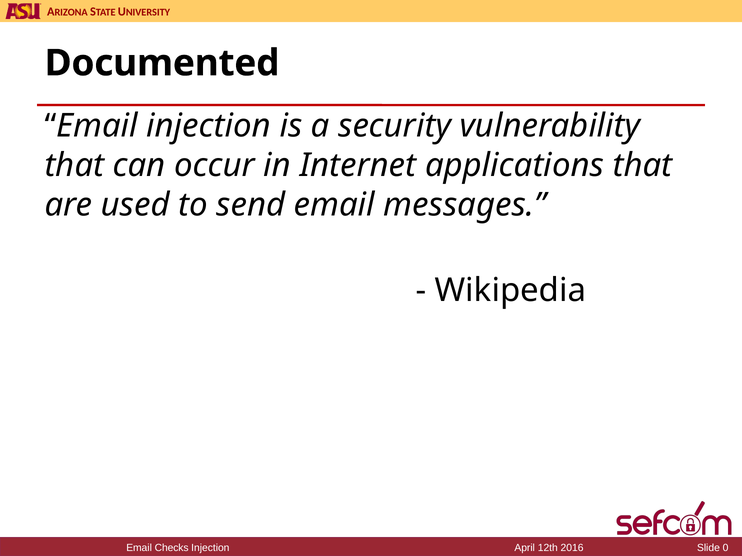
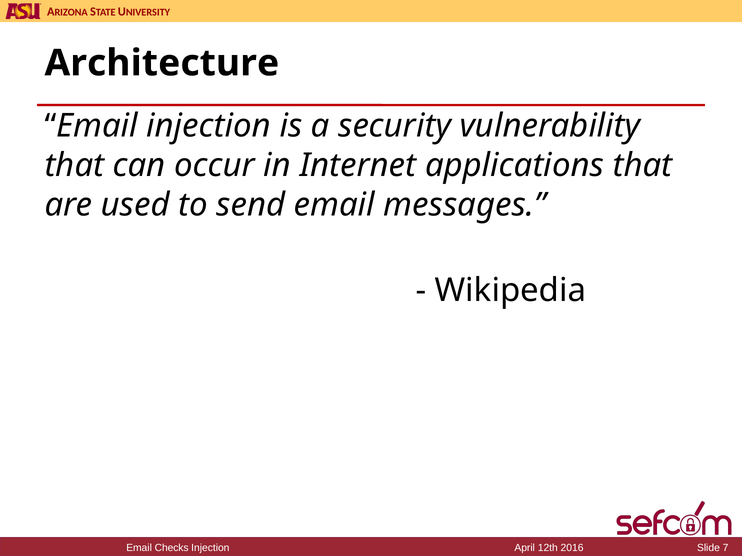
Documented: Documented -> Architecture
0: 0 -> 7
